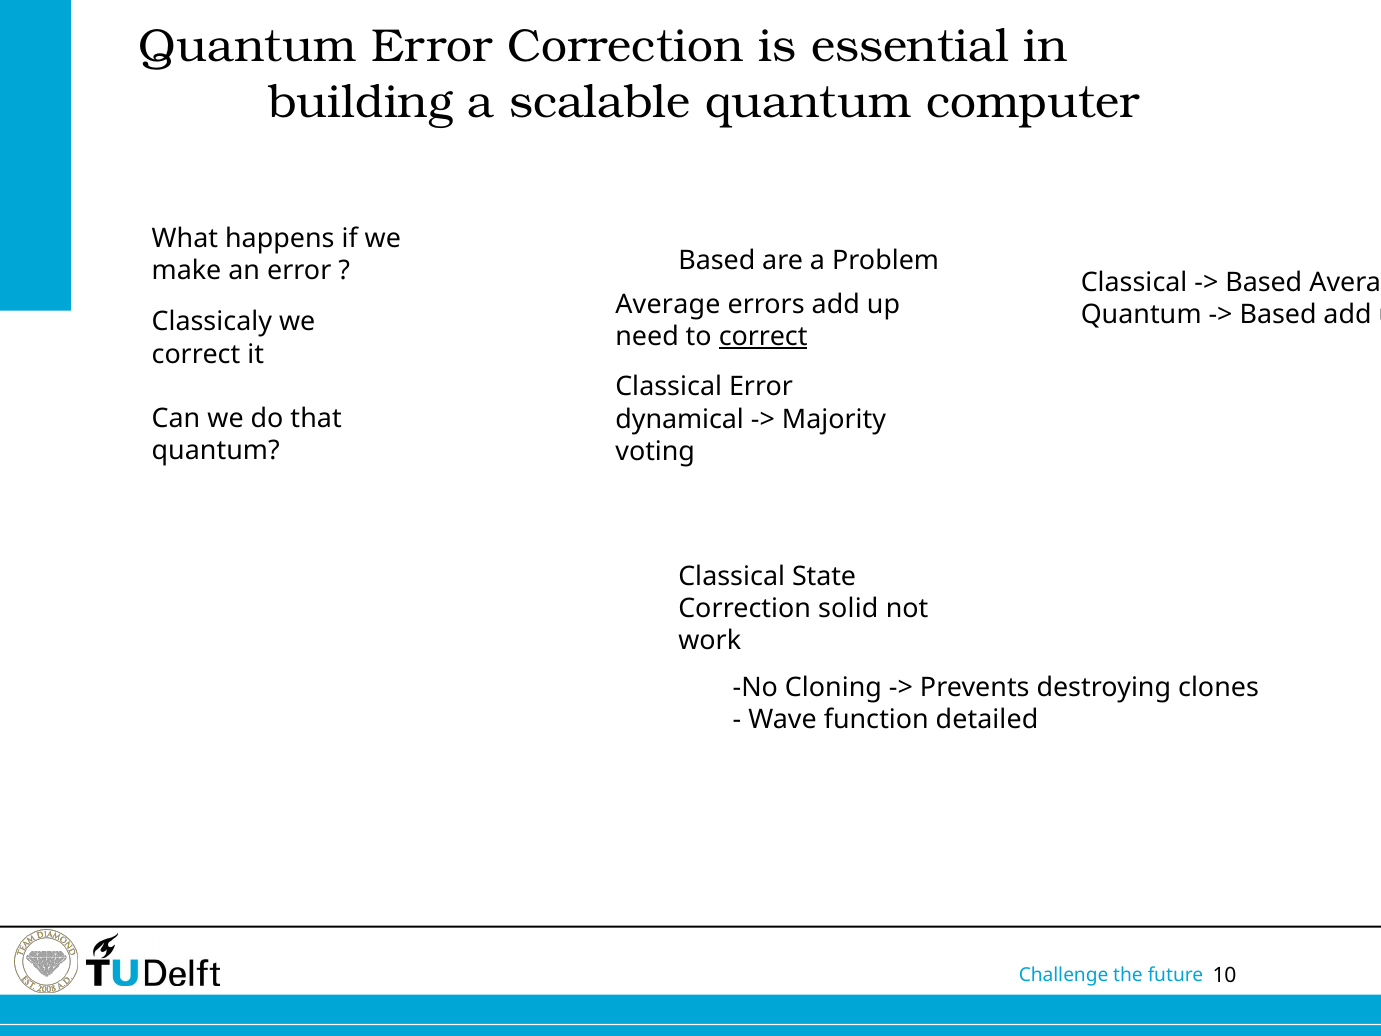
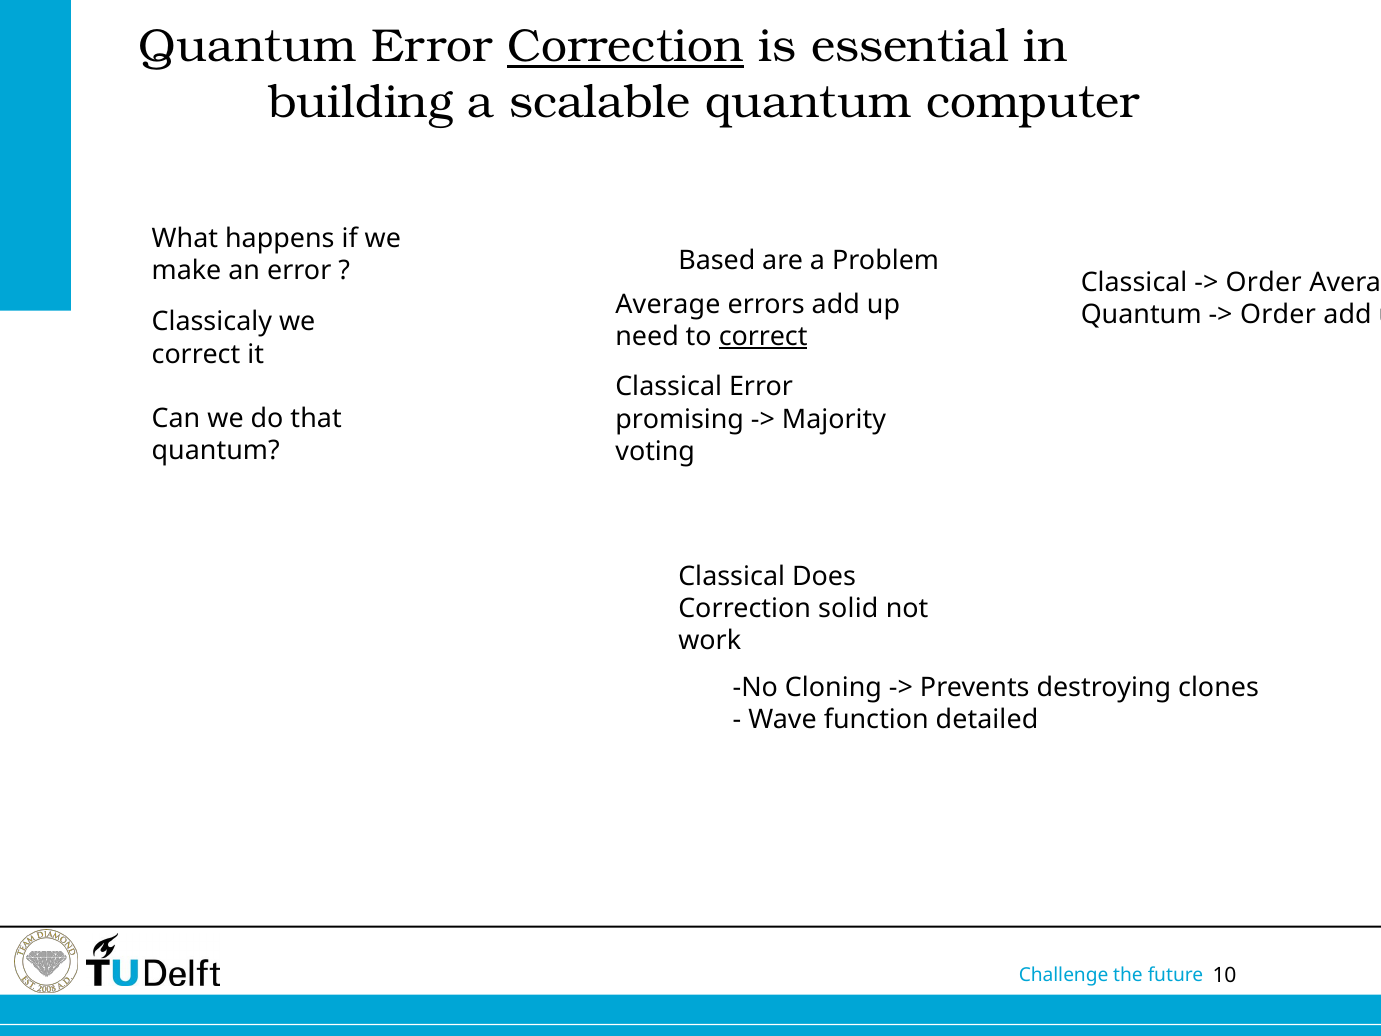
Correction at (625, 47) underline: none -> present
Based at (1264, 282): Based -> Order
Based at (1278, 315): Based -> Order
dynamical: dynamical -> promising
State: State -> Does
